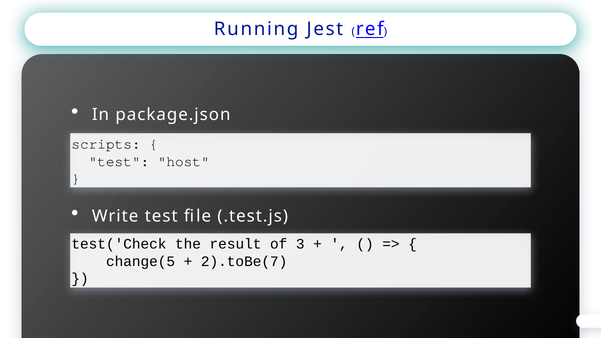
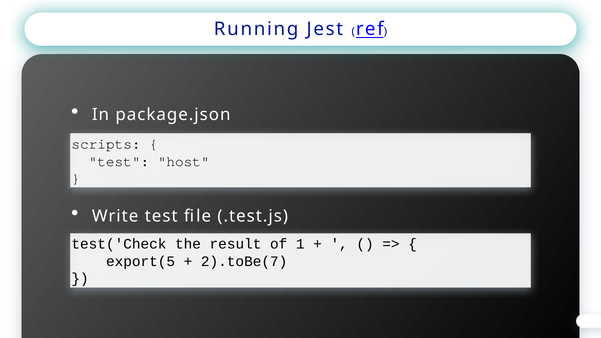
3: 3 -> 1
change(5: change(5 -> export(5
